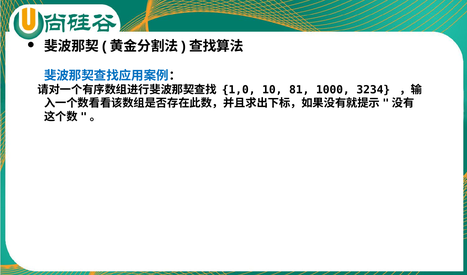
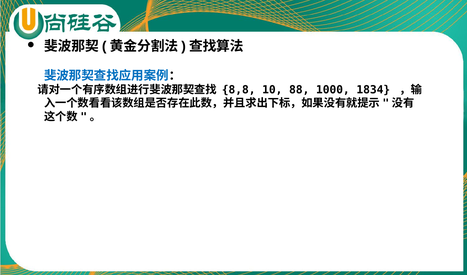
1,0: 1,0 -> 8,8
81: 81 -> 88
3234: 3234 -> 1834
